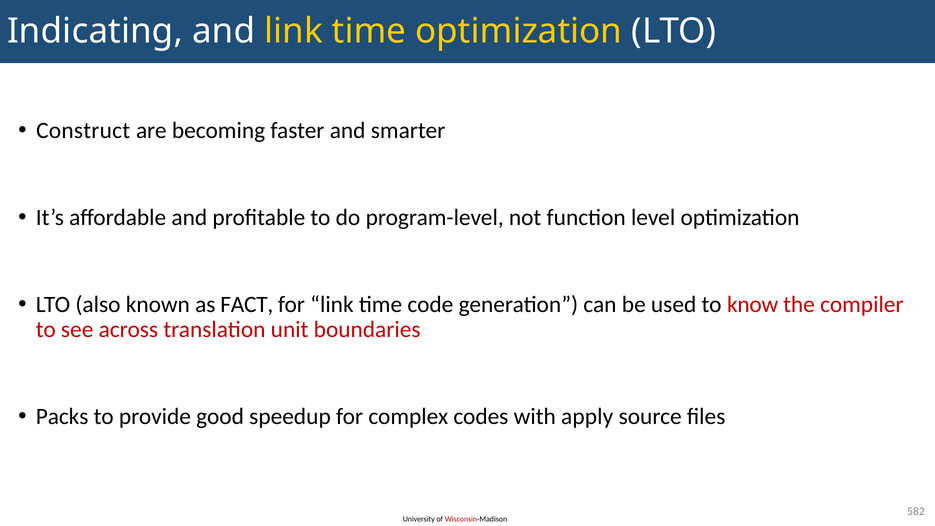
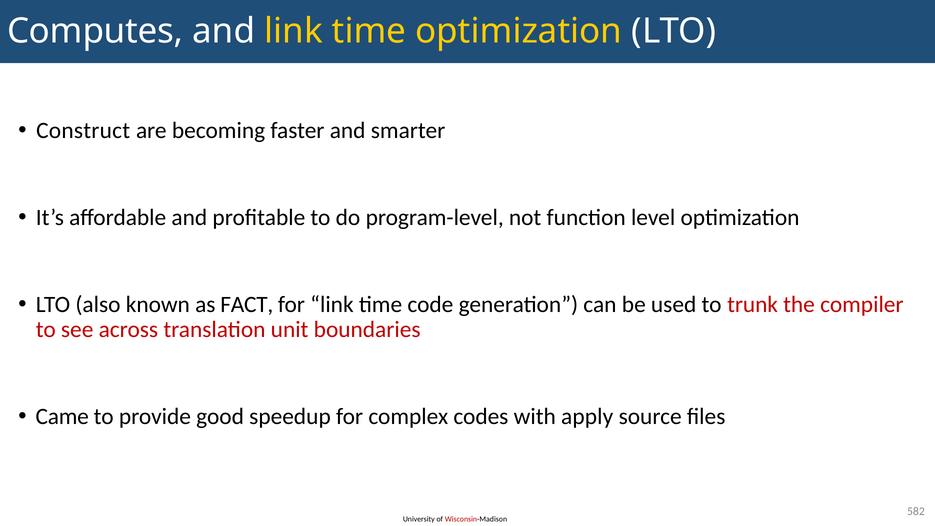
Indicating: Indicating -> Computes
know: know -> trunk
Packs: Packs -> Came
